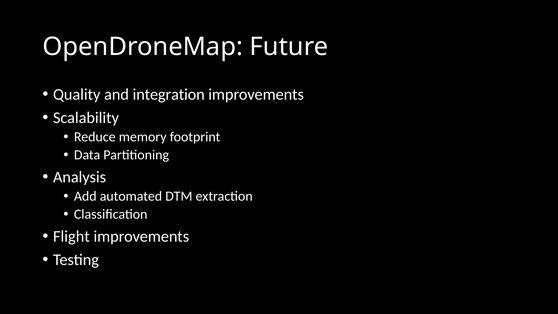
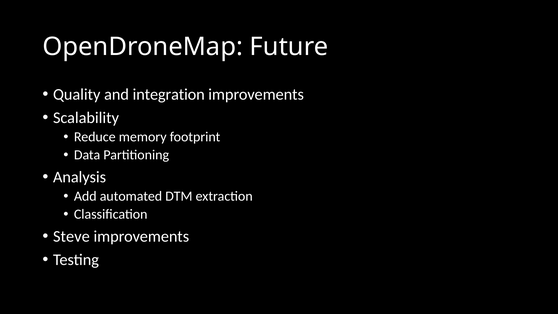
Flight: Flight -> Steve
